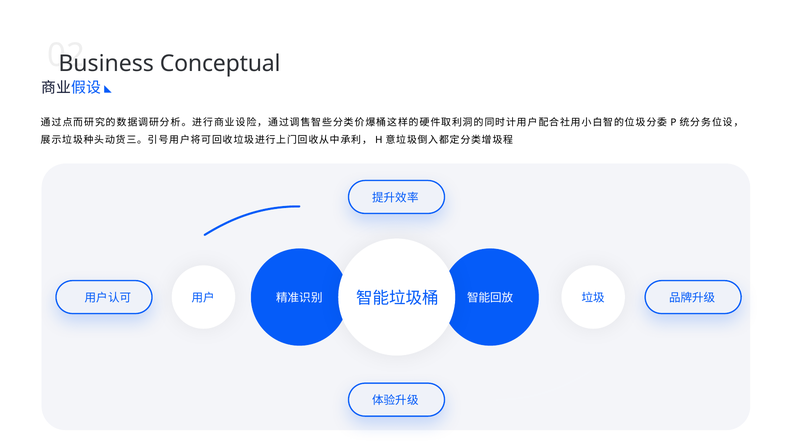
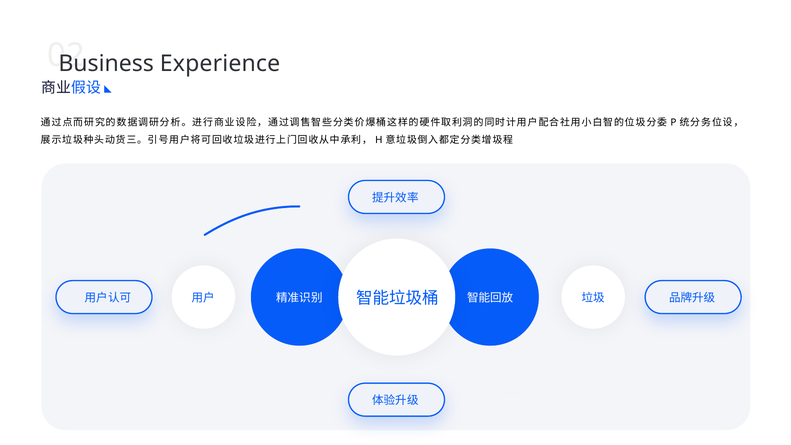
Conceptual: Conceptual -> Experience
